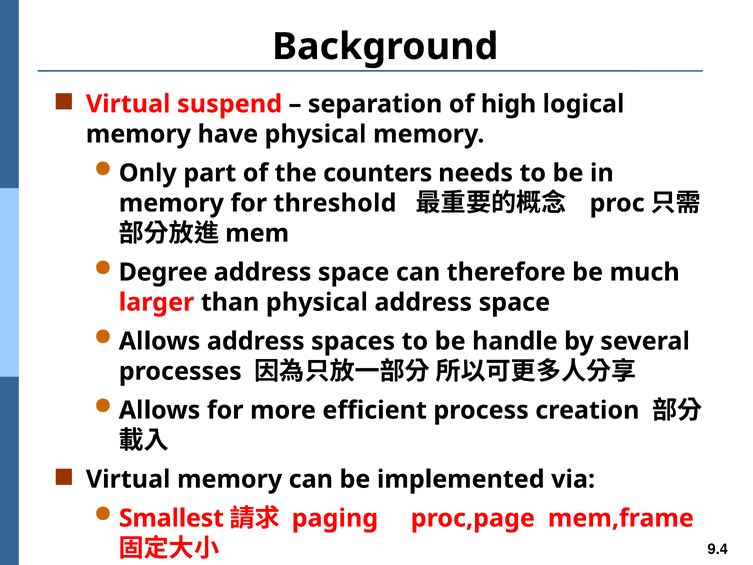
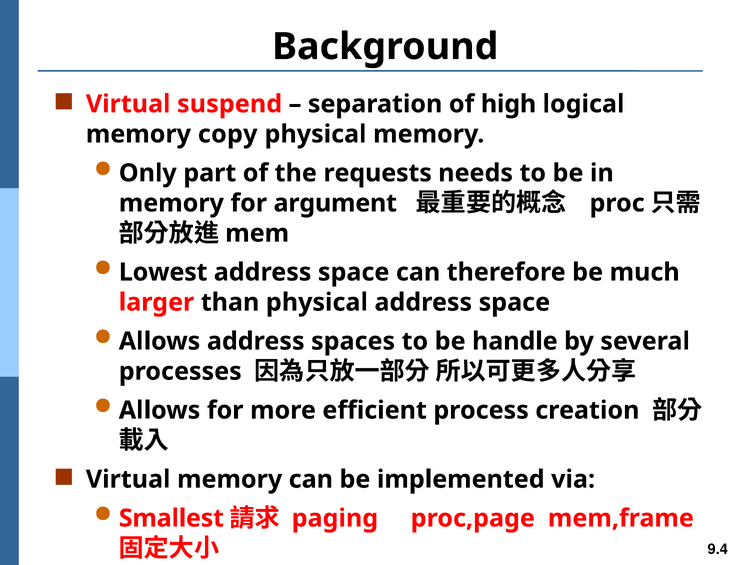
have: have -> copy
counters: counters -> requests
threshold: threshold -> argument
Degree: Degree -> Lowest
